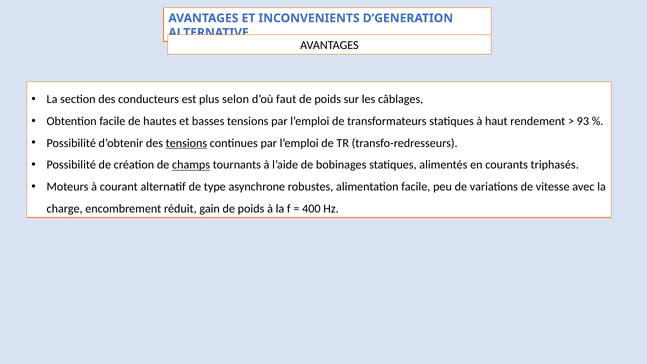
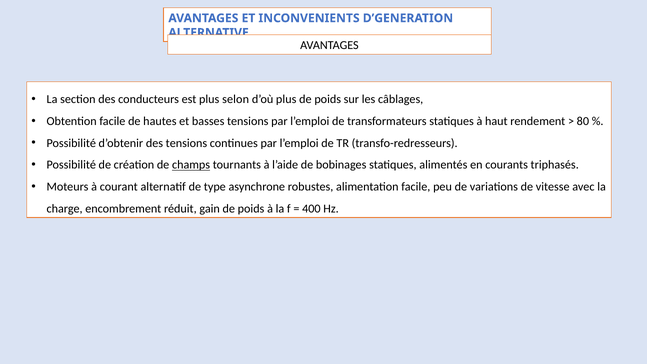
d’où faut: faut -> plus
93: 93 -> 80
tensions at (186, 143) underline: present -> none
